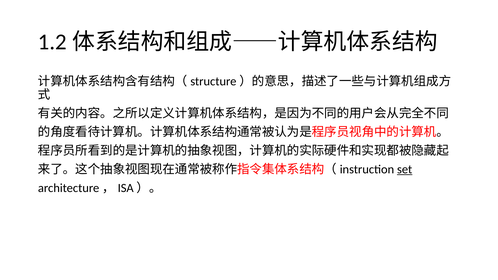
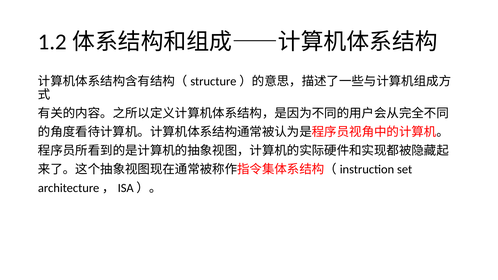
set underline: present -> none
